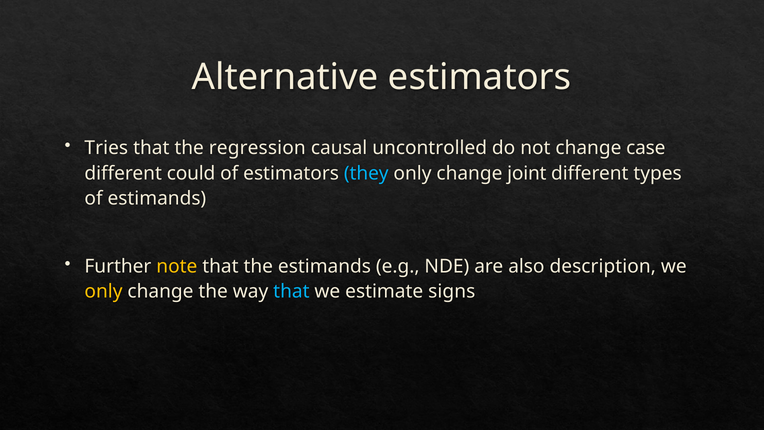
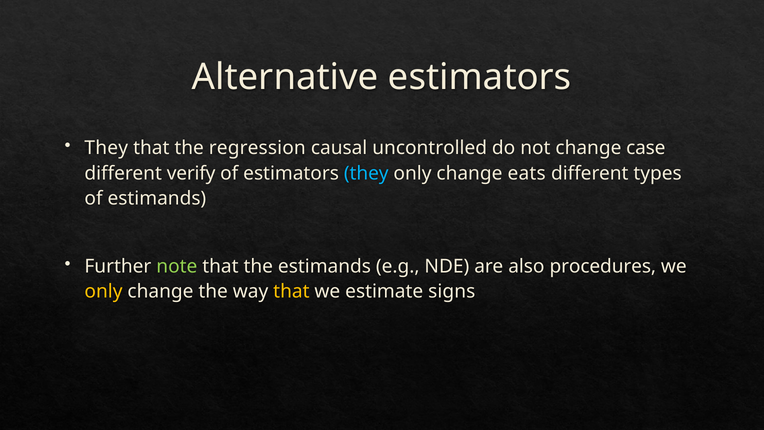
Tries at (106, 148): Tries -> They
could: could -> verify
joint: joint -> eats
note colour: yellow -> light green
description: description -> procedures
that at (291, 291) colour: light blue -> yellow
